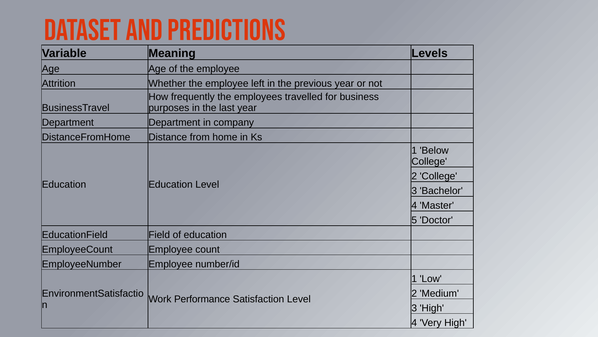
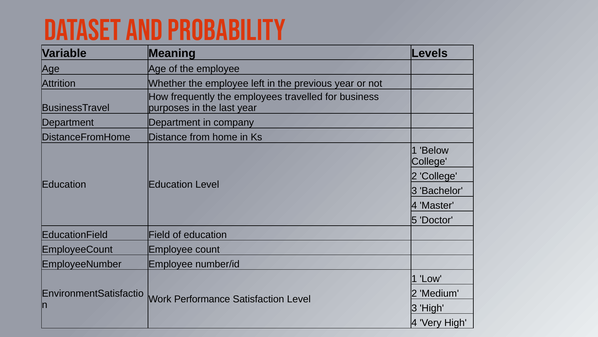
predictions: predictions -> probability
